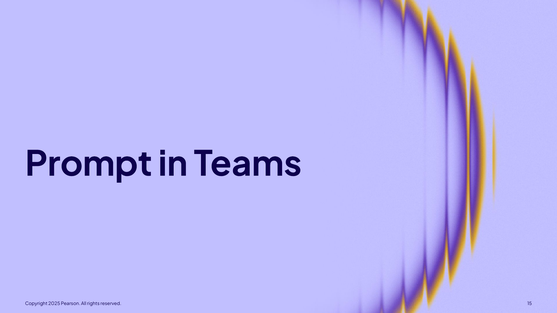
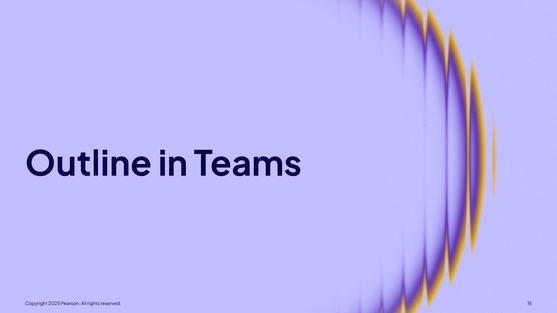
Prompt: Prompt -> Outline
